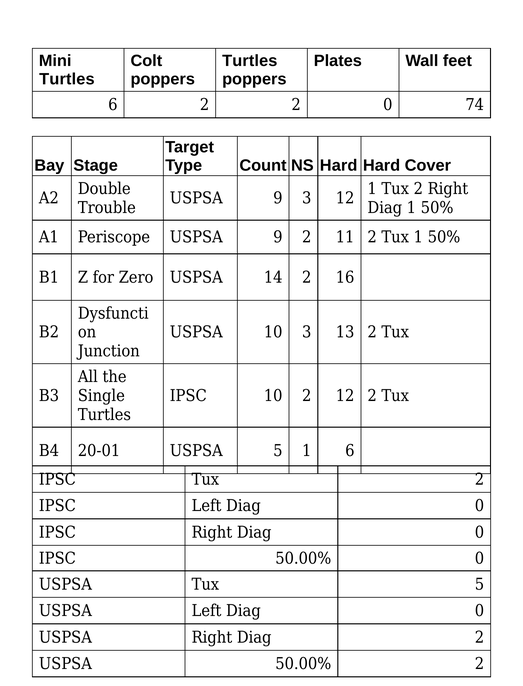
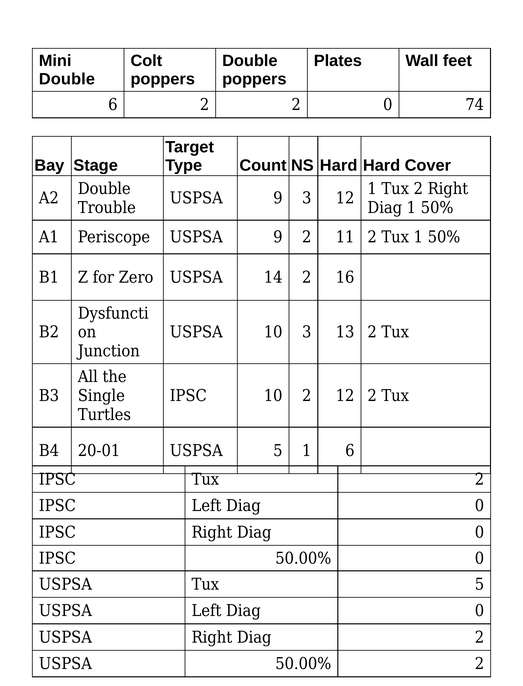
Turtles at (250, 61): Turtles -> Double
Turtles at (67, 79): Turtles -> Double
